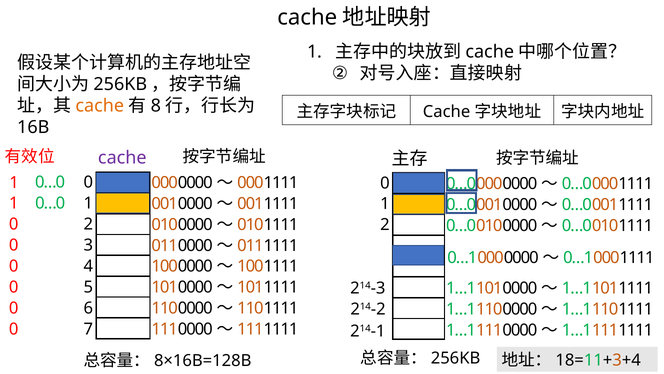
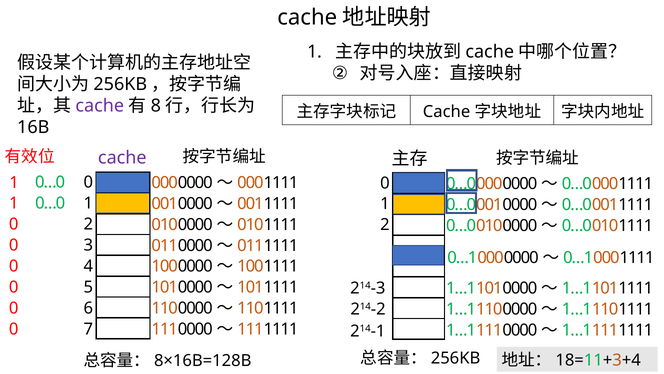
cache at (100, 106) colour: orange -> purple
